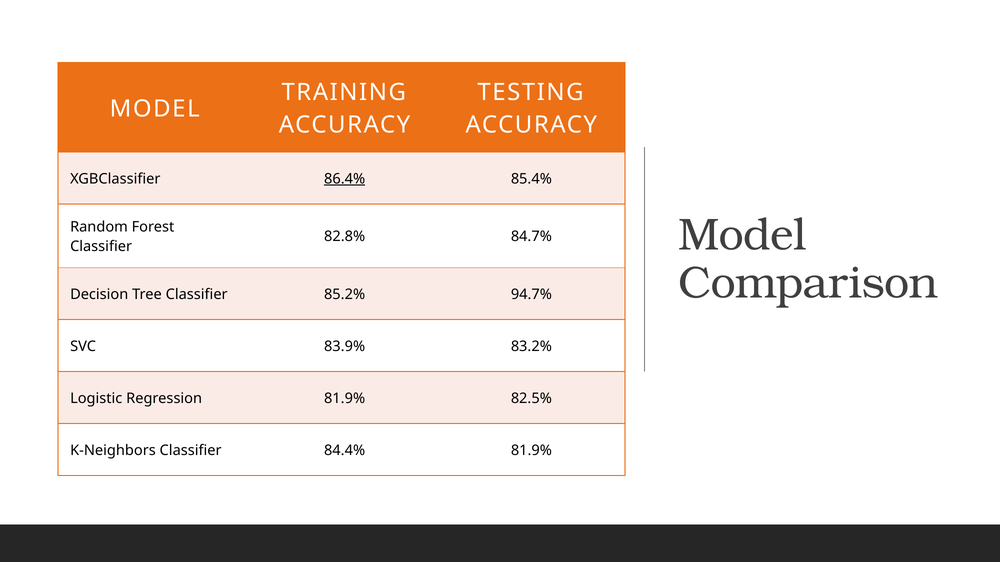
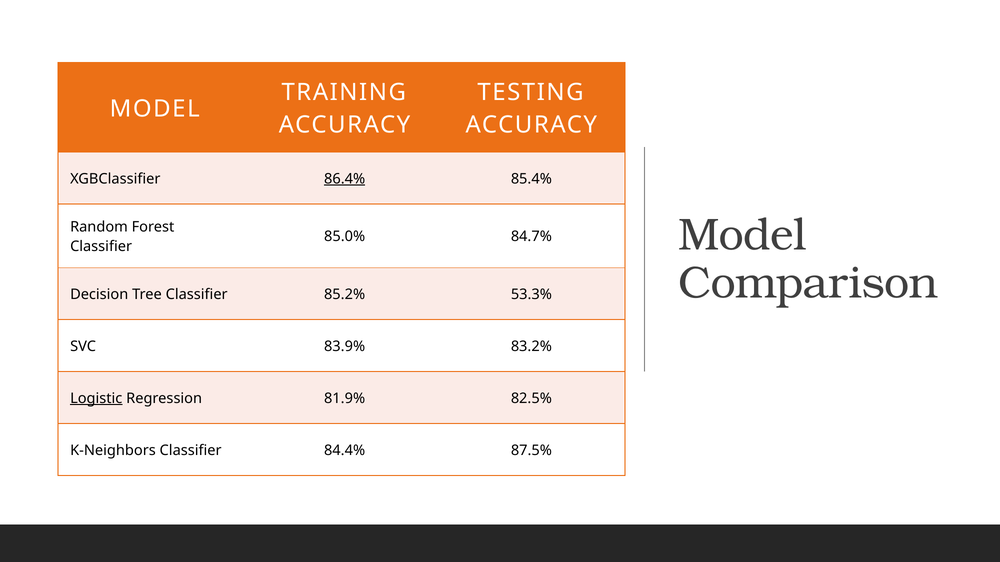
82.8%: 82.8% -> 85.0%
94.7%: 94.7% -> 53.3%
Logistic underline: none -> present
84.4% 81.9%: 81.9% -> 87.5%
